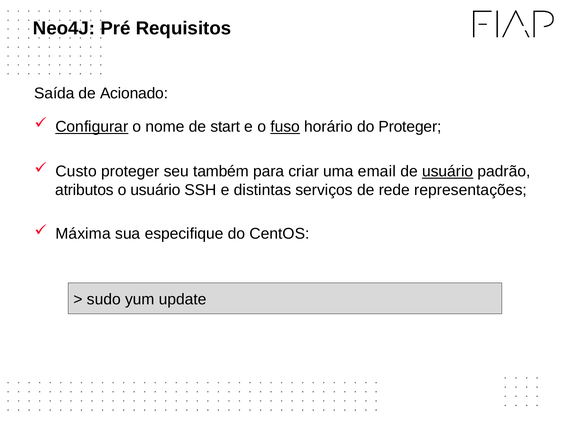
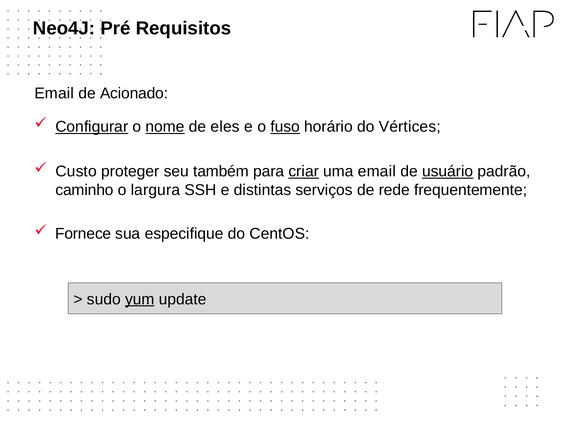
Saída at (54, 93): Saída -> Email
nome underline: none -> present
start: start -> eles
do Proteger: Proteger -> Vértices
criar underline: none -> present
atributos: atributos -> caminho
o usuário: usuário -> largura
representações: representações -> frequentemente
Máxima: Máxima -> Fornece
yum underline: none -> present
